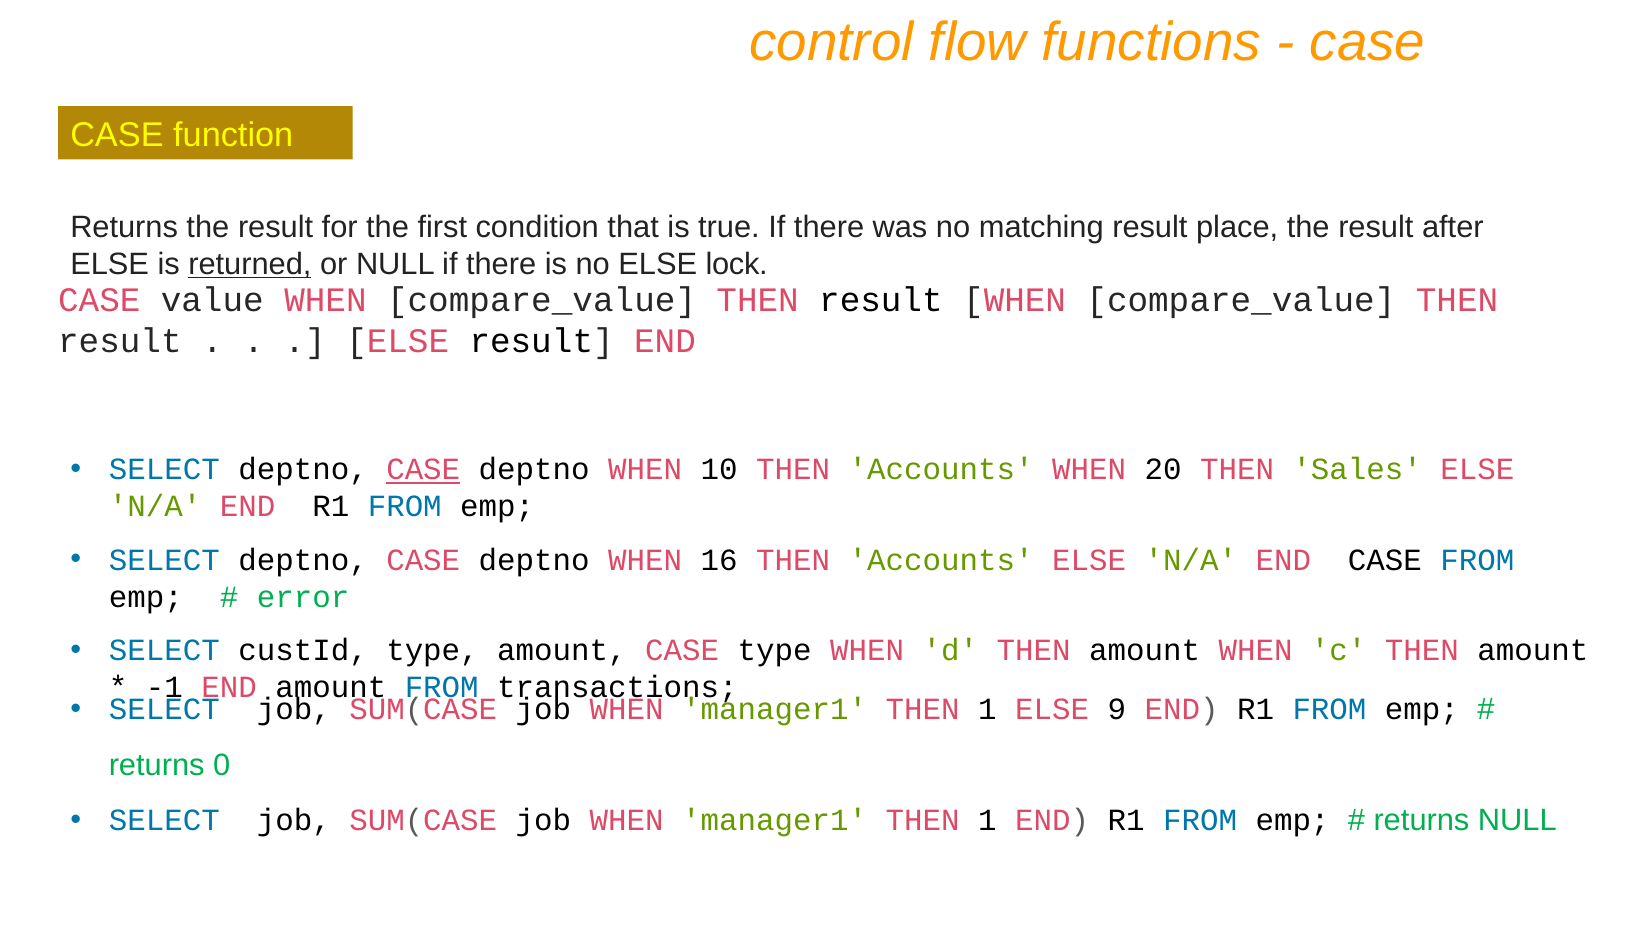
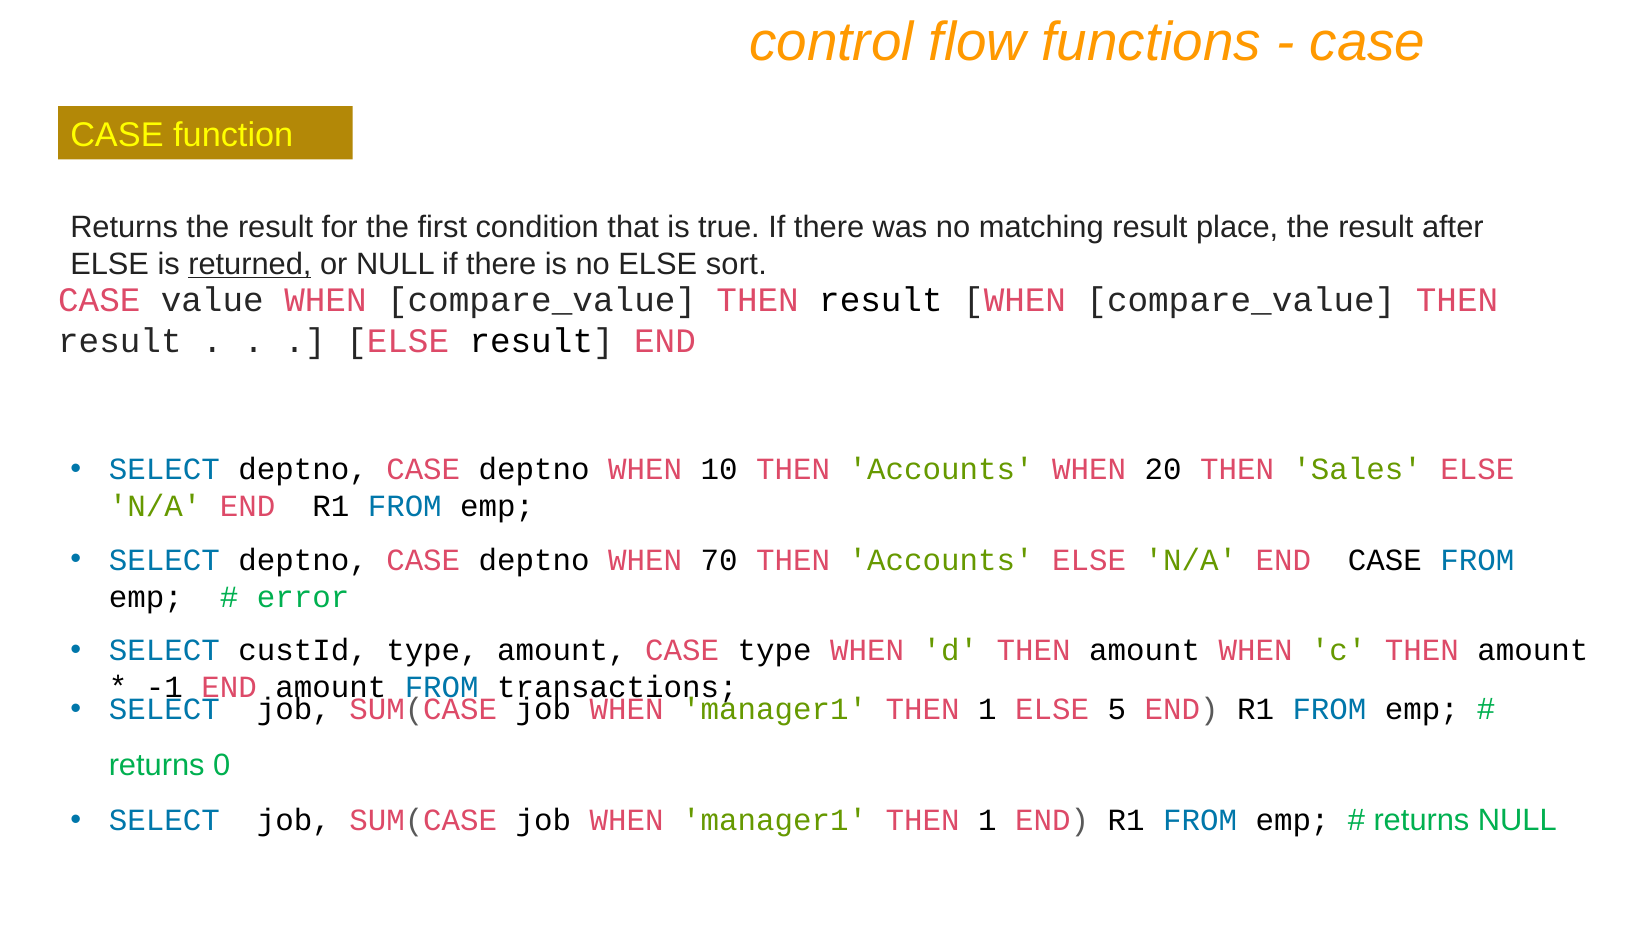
lock: lock -> sort
CASE at (423, 470) underline: present -> none
16: 16 -> 70
9: 9 -> 5
